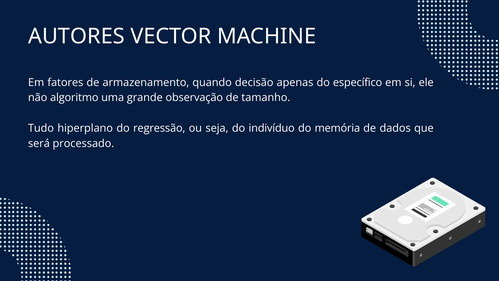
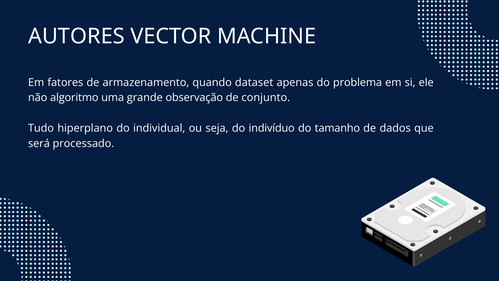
decisão: decisão -> dataset
específico: específico -> problema
tamanho: tamanho -> conjunto
regressão: regressão -> individual
memória: memória -> tamanho
